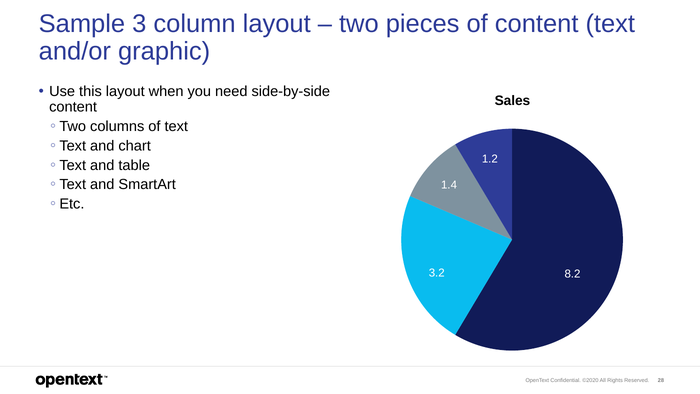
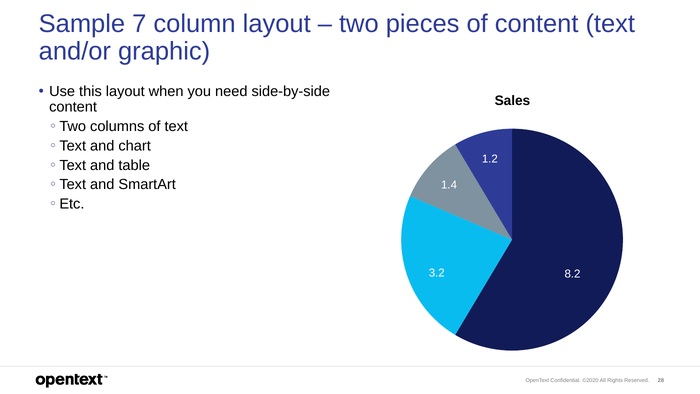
3: 3 -> 7
